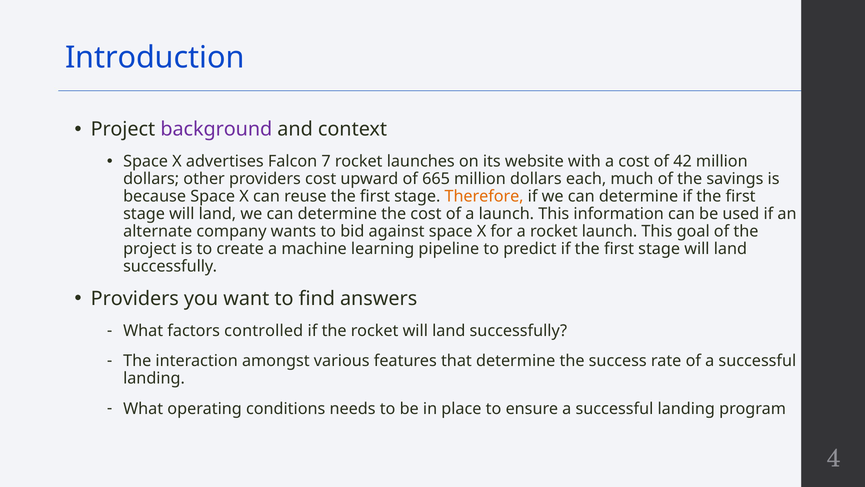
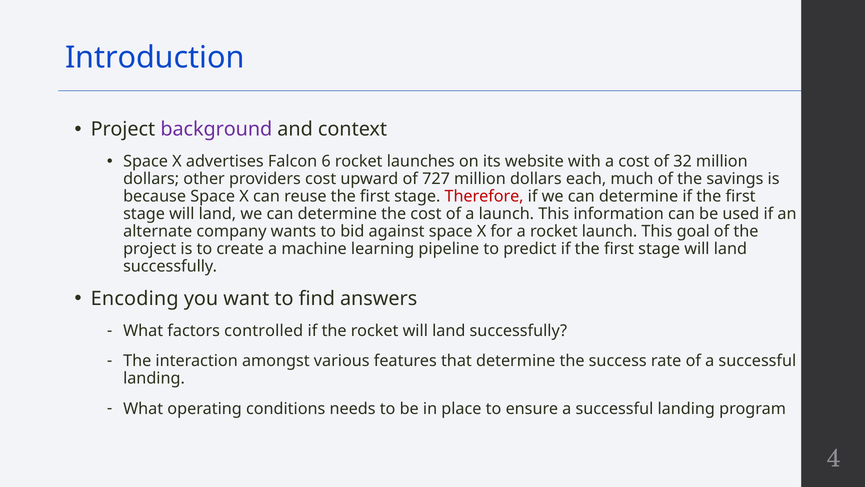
7: 7 -> 6
42: 42 -> 32
665: 665 -> 727
Therefore colour: orange -> red
Providers at (135, 298): Providers -> Encoding
